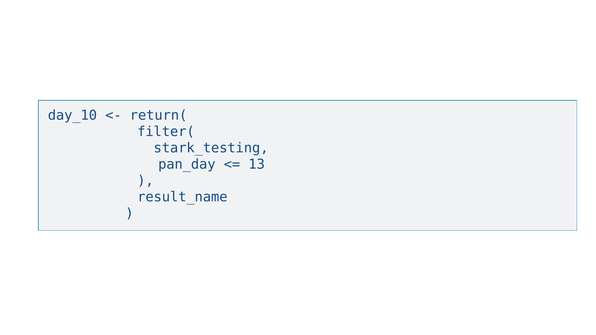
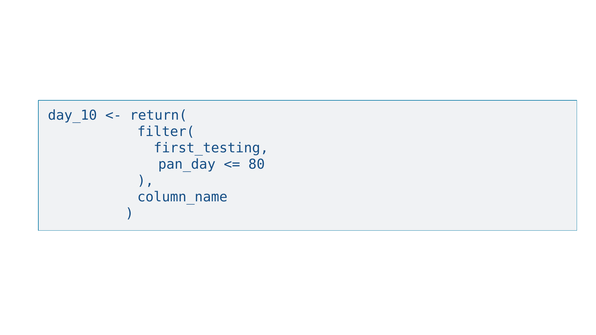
stark_testing: stark_testing -> first_testing
13: 13 -> 80
result_name: result_name -> column_name
